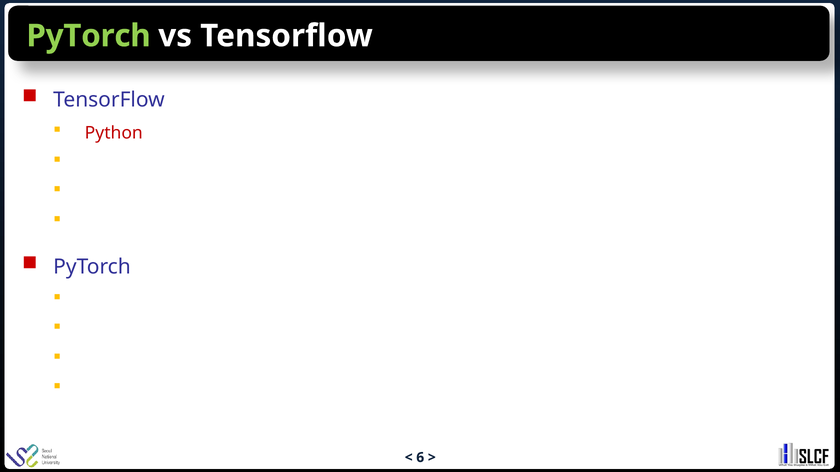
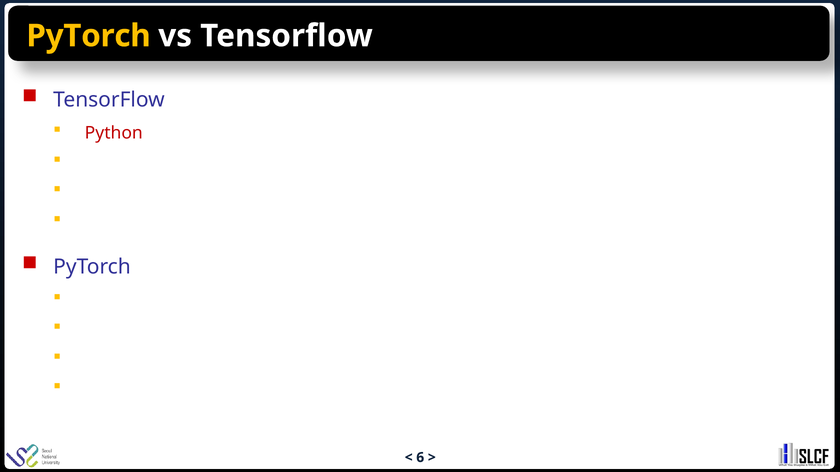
PyTorch at (89, 36) colour: light green -> yellow
